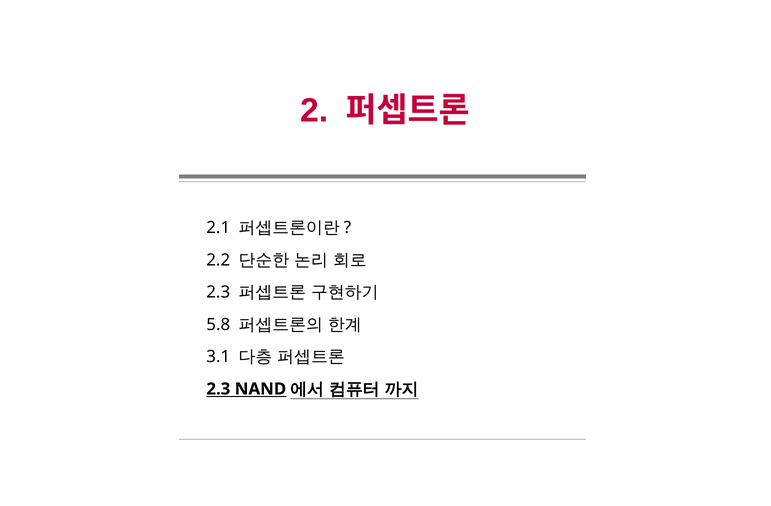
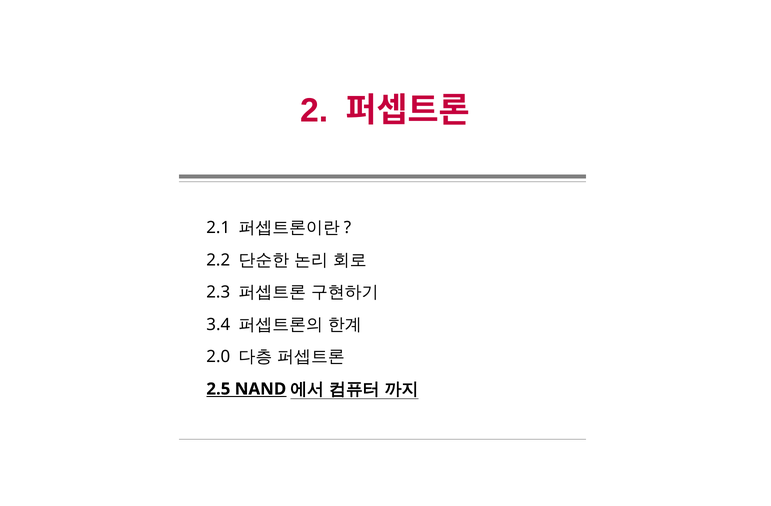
5.8: 5.8 -> 3.4
3.1: 3.1 -> 2.0
2.3 at (218, 389): 2.3 -> 2.5
